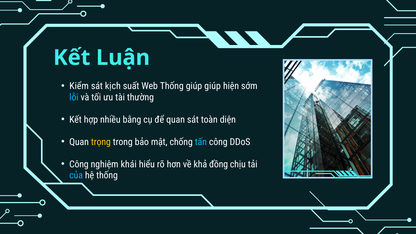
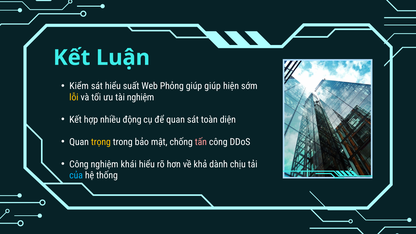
sát kịch: kịch -> hiểu
Web Thống: Thống -> Phỏng
lỗi colour: light blue -> yellow
tài thường: thường -> nghiệm
bằng: bằng -> động
tấn colour: light blue -> pink
đồng: đồng -> dành
